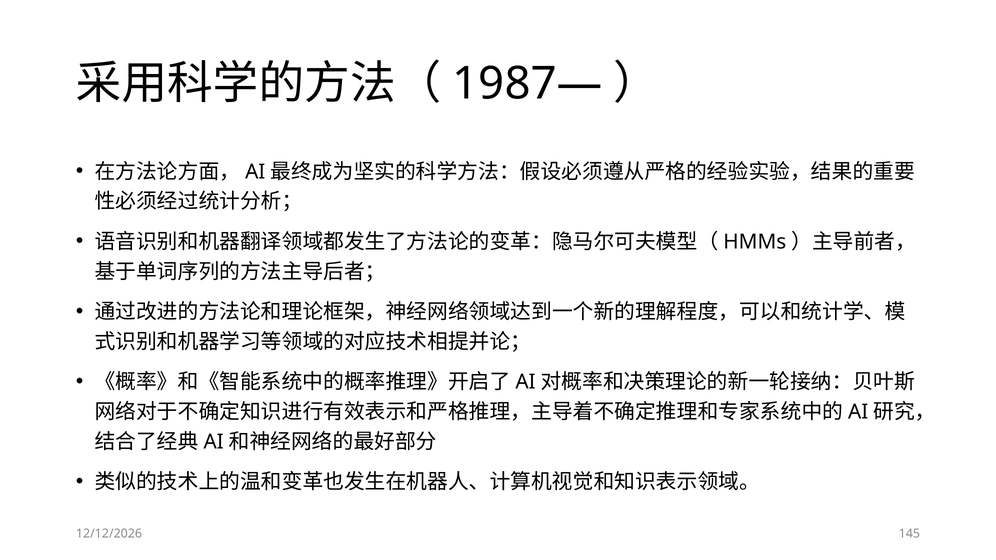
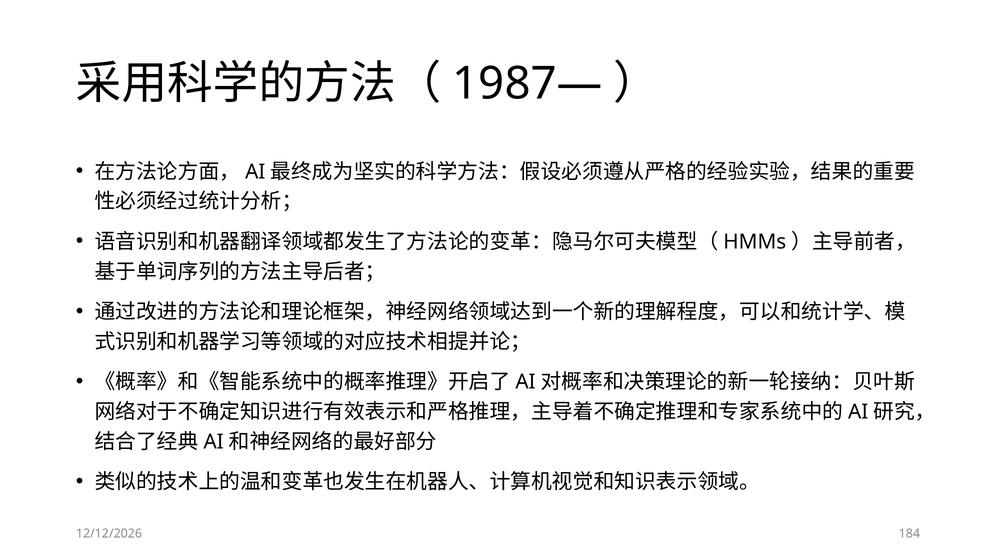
145: 145 -> 184
